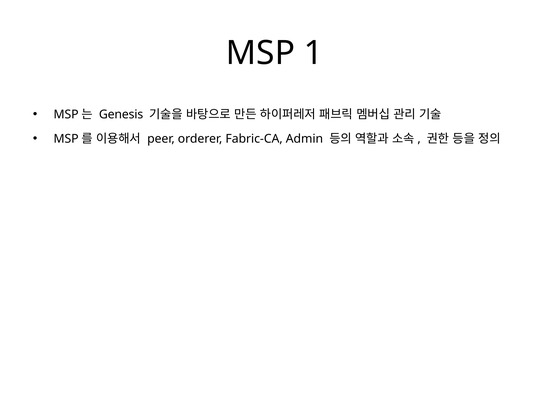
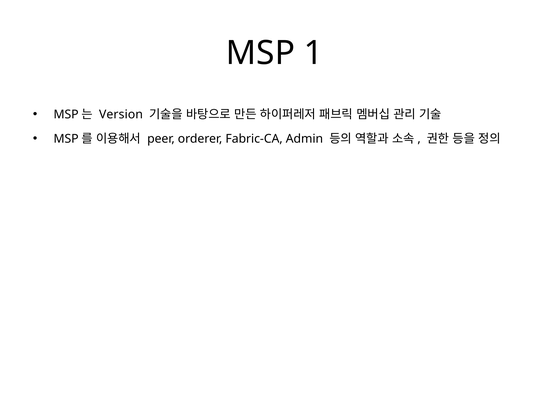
Genesis: Genesis -> Version
